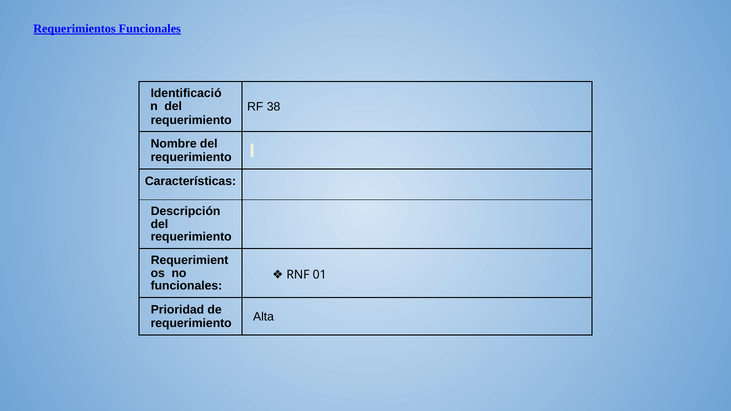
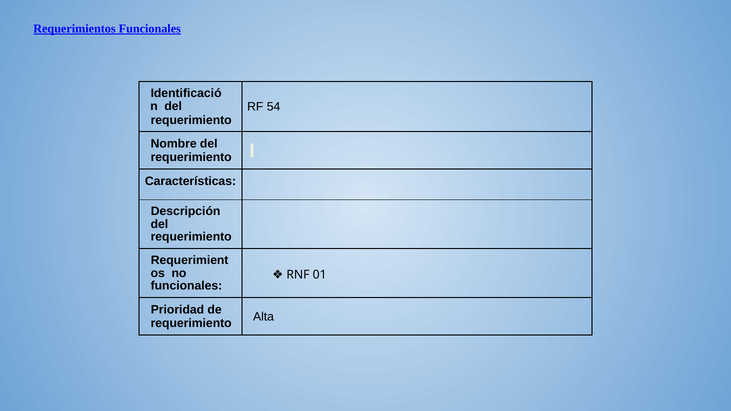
38: 38 -> 54
